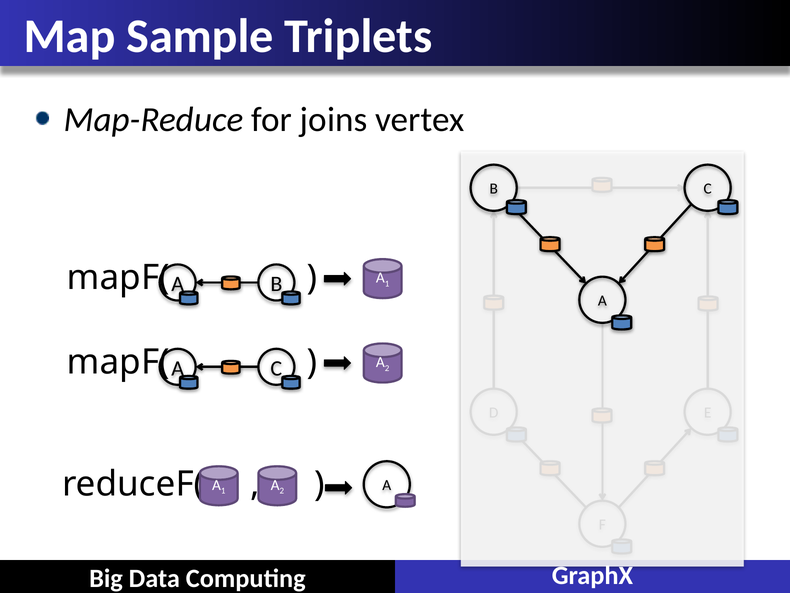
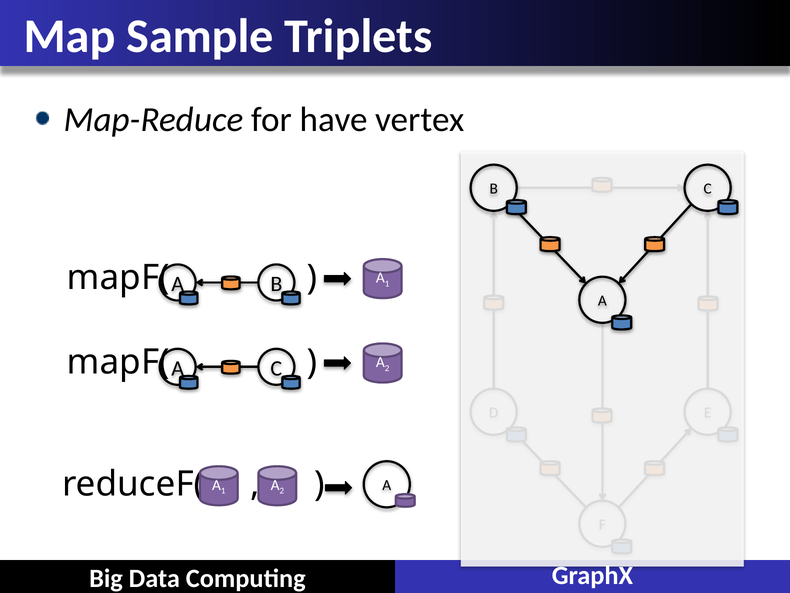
joins: joins -> have
